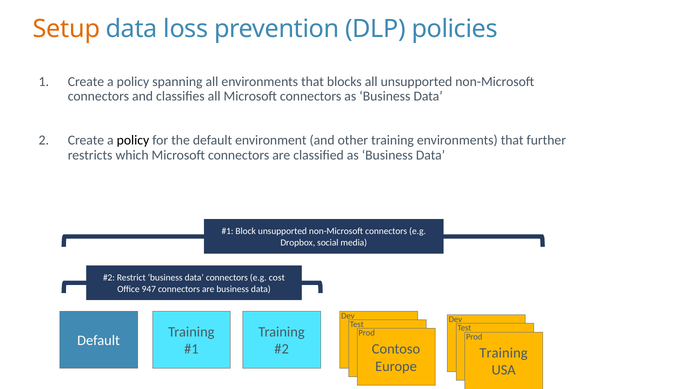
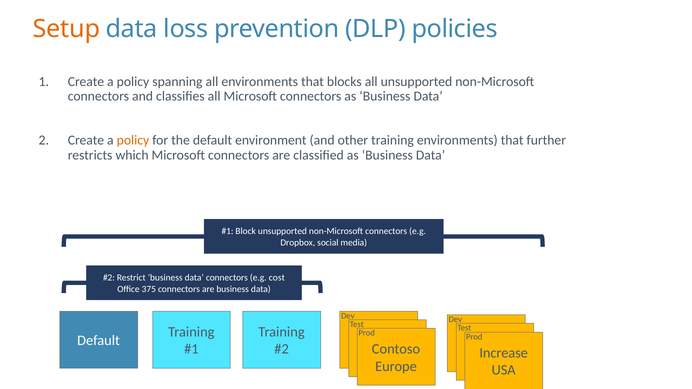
policy at (133, 140) colour: black -> orange
947: 947 -> 375
Training at (504, 353): Training -> Increase
